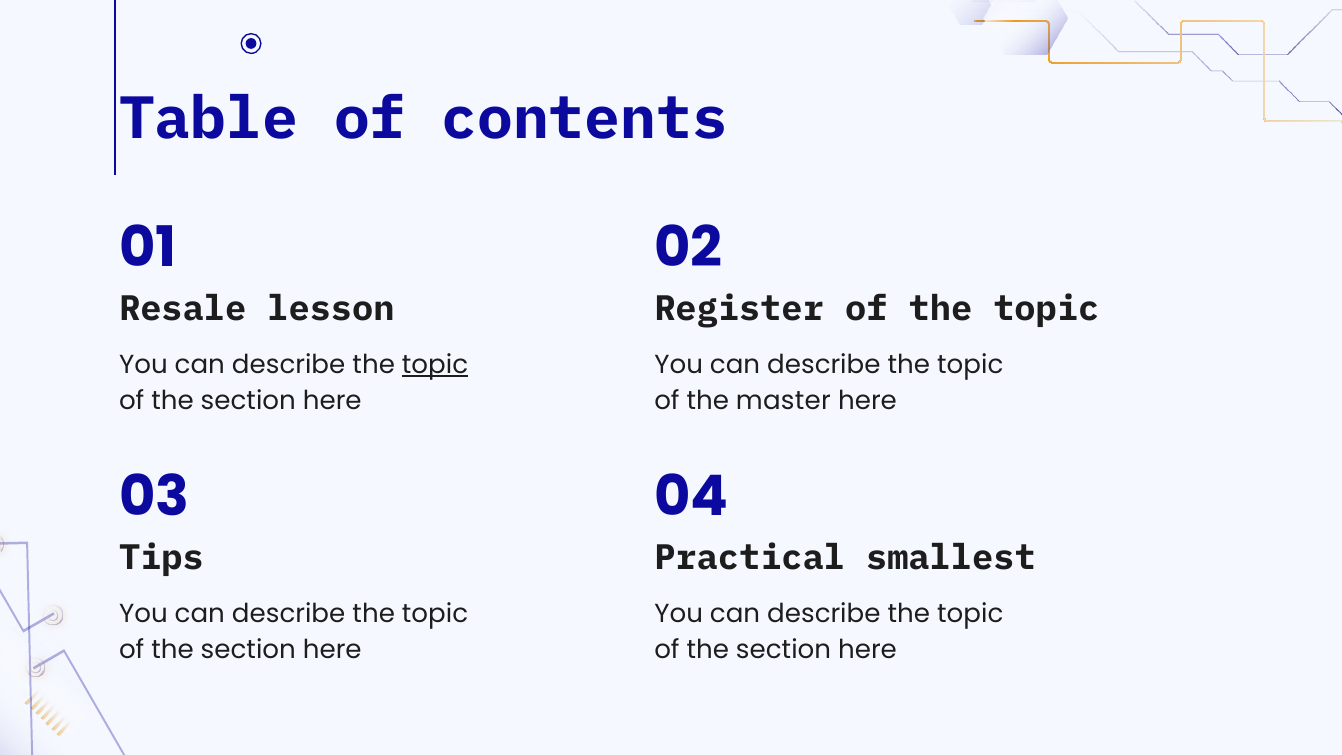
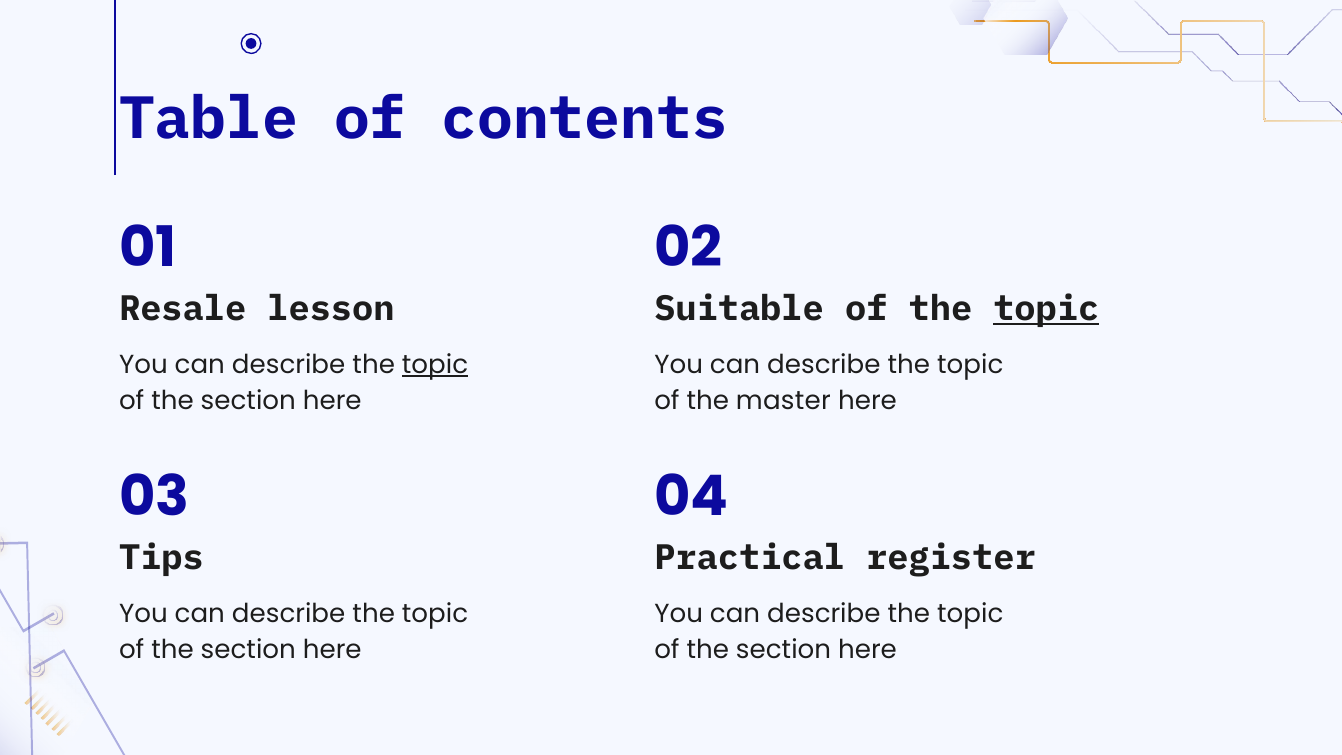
Register: Register -> Suitable
topic at (1046, 308) underline: none -> present
smallest: smallest -> register
